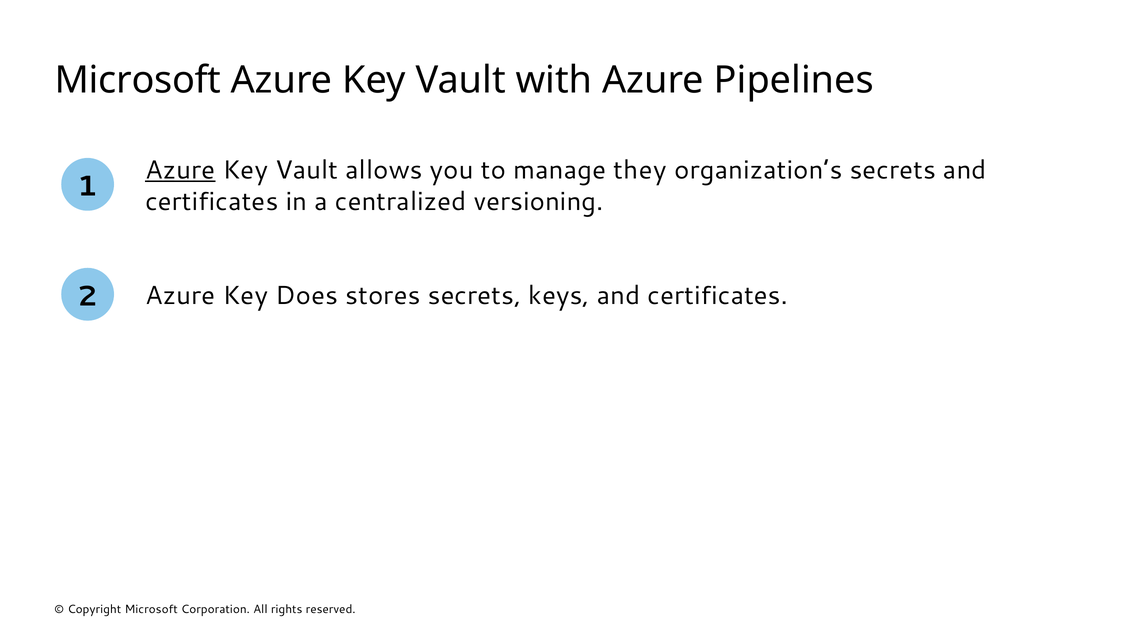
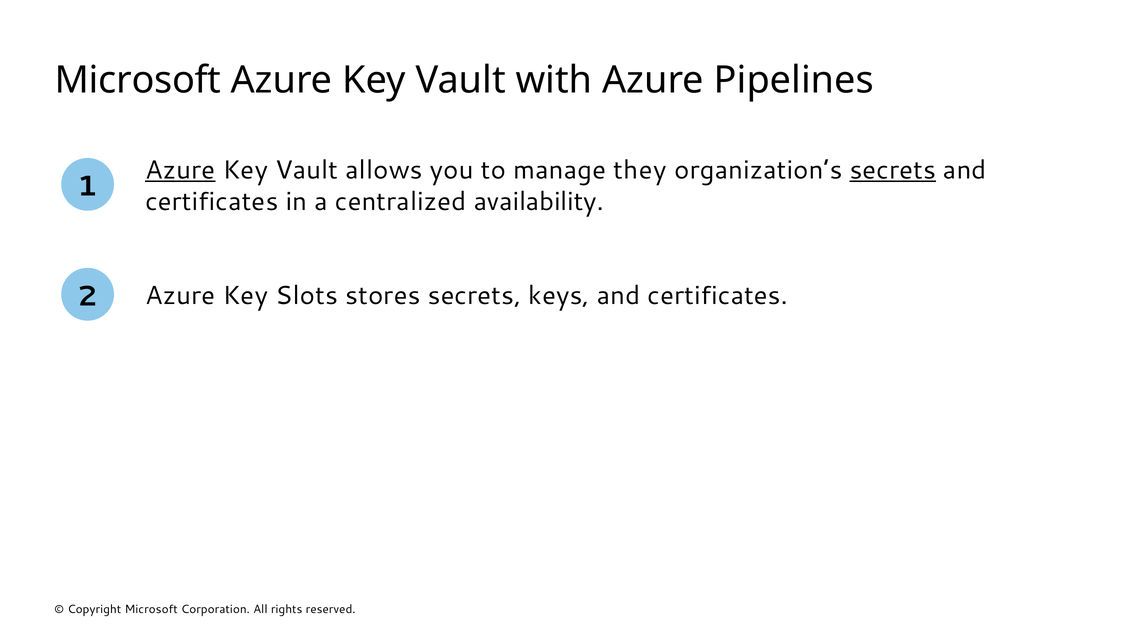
secrets at (893, 170) underline: none -> present
versioning: versioning -> availability
Does: Does -> Slots
